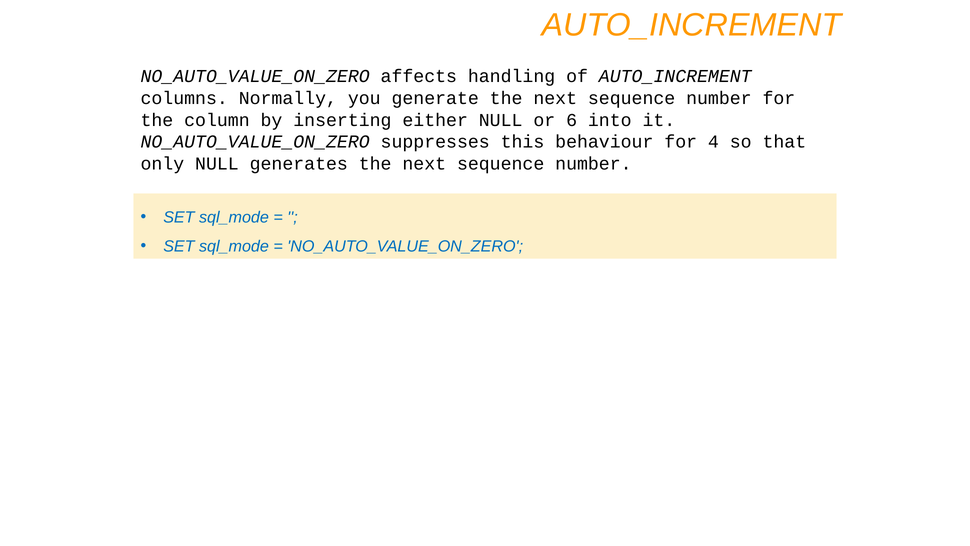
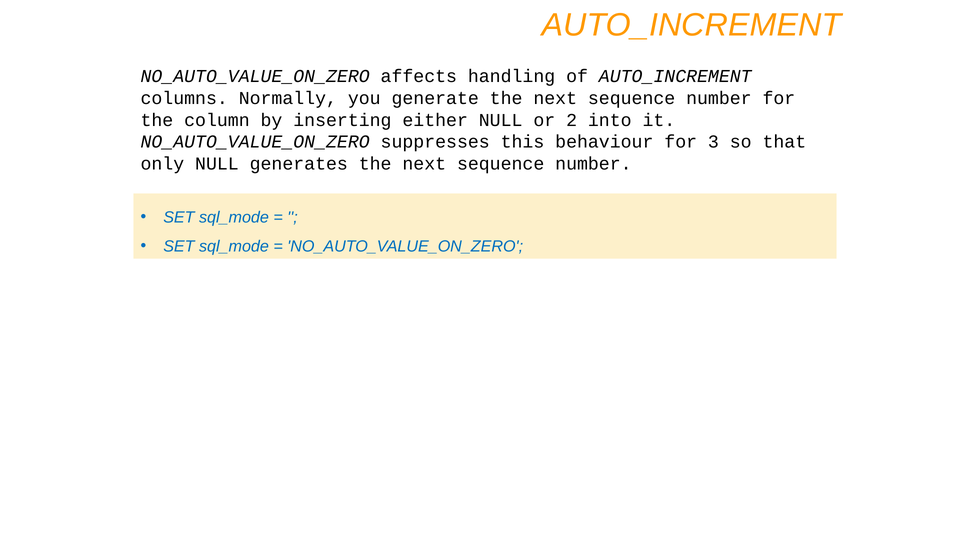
6: 6 -> 2
4: 4 -> 3
